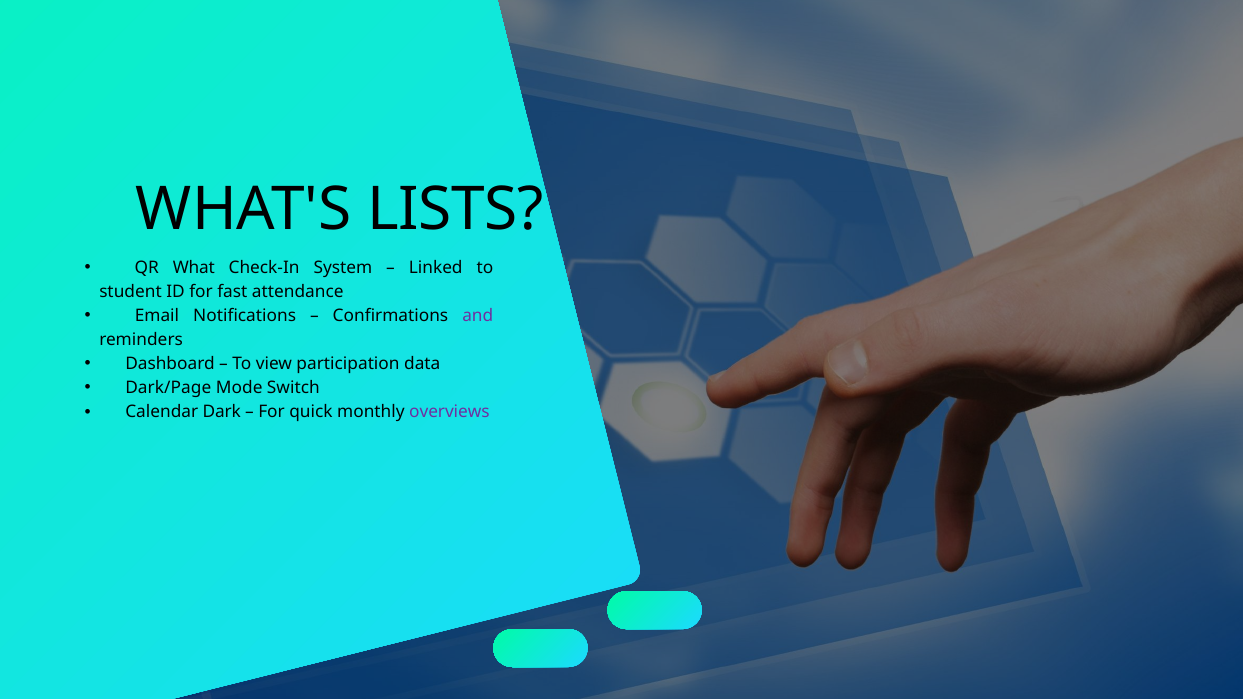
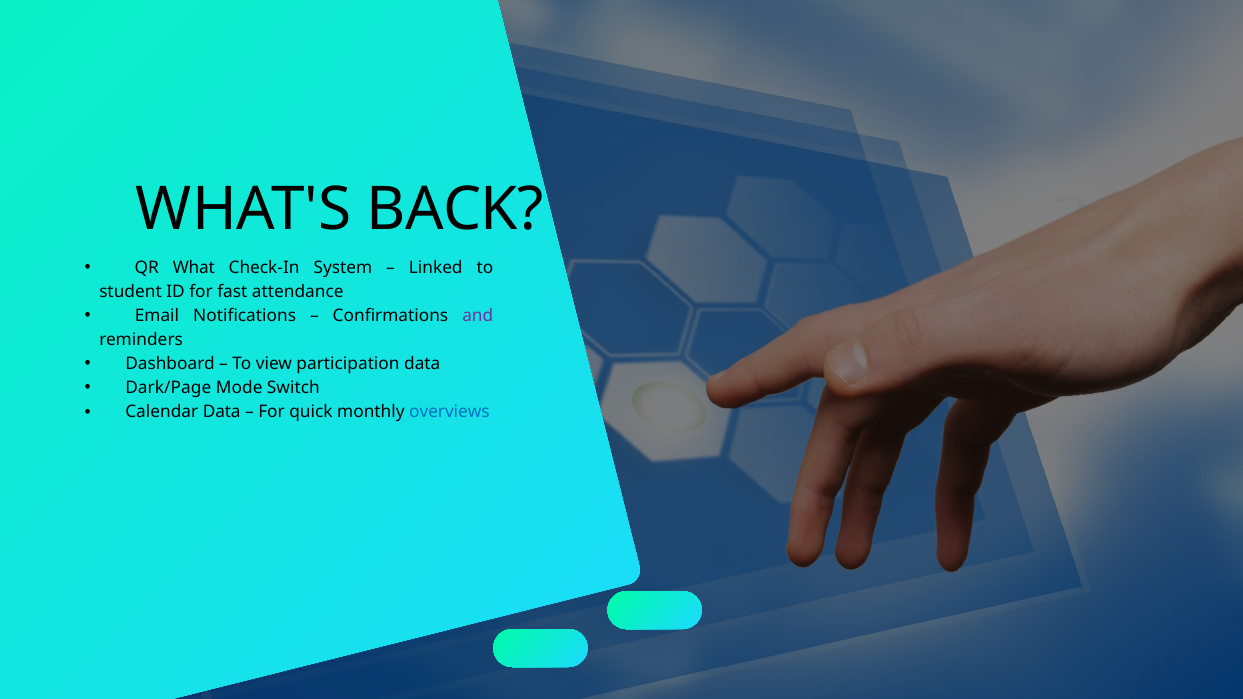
LISTS: LISTS -> BACK
Calendar Dark: Dark -> Data
overviews colour: purple -> blue
